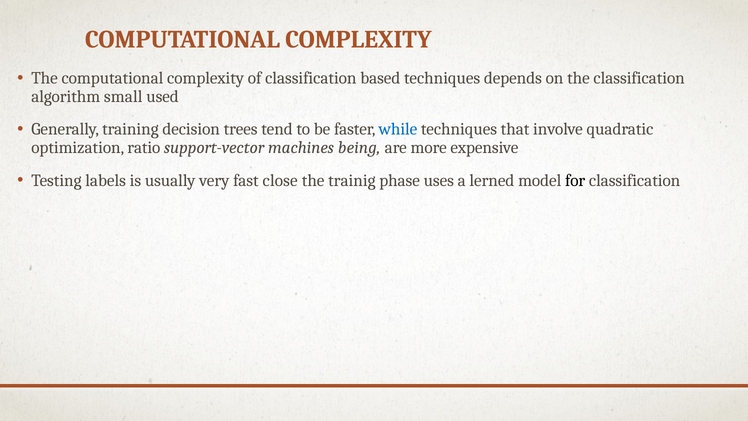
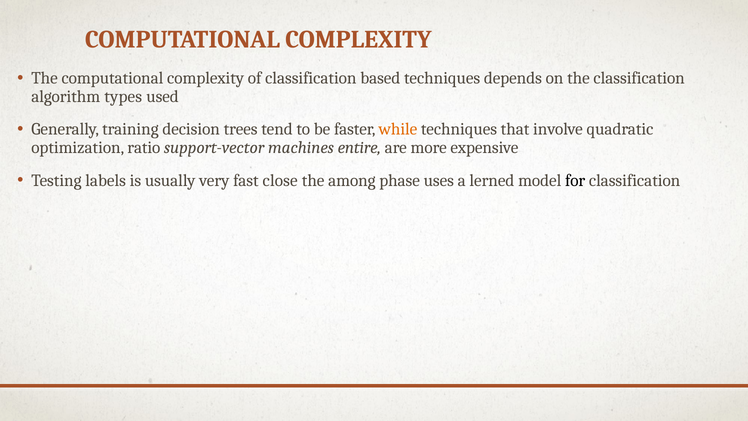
small: small -> types
while colour: blue -> orange
being: being -> entire
trainig: trainig -> among
